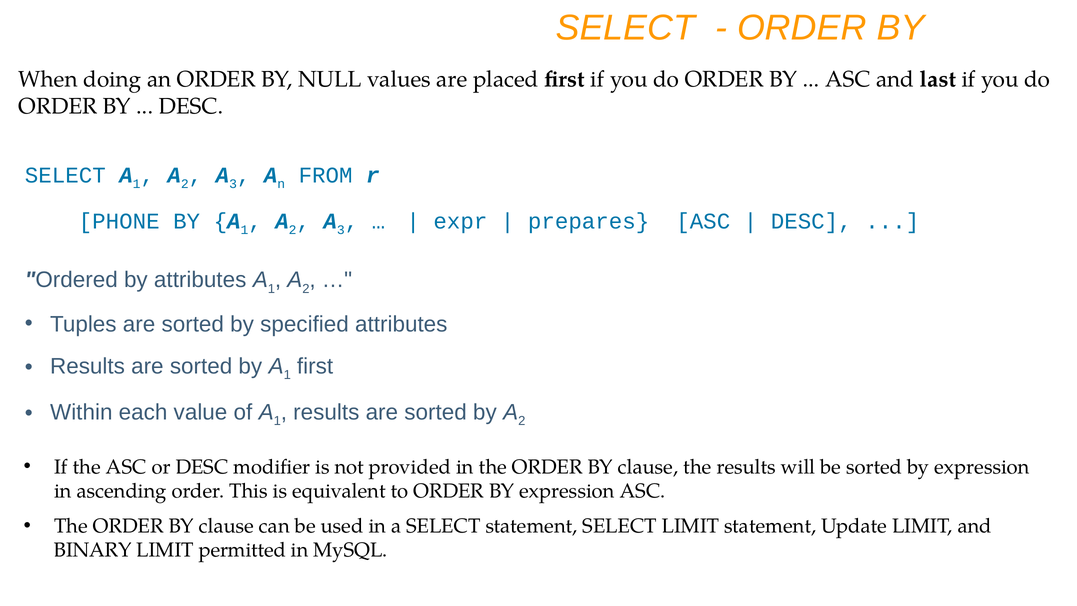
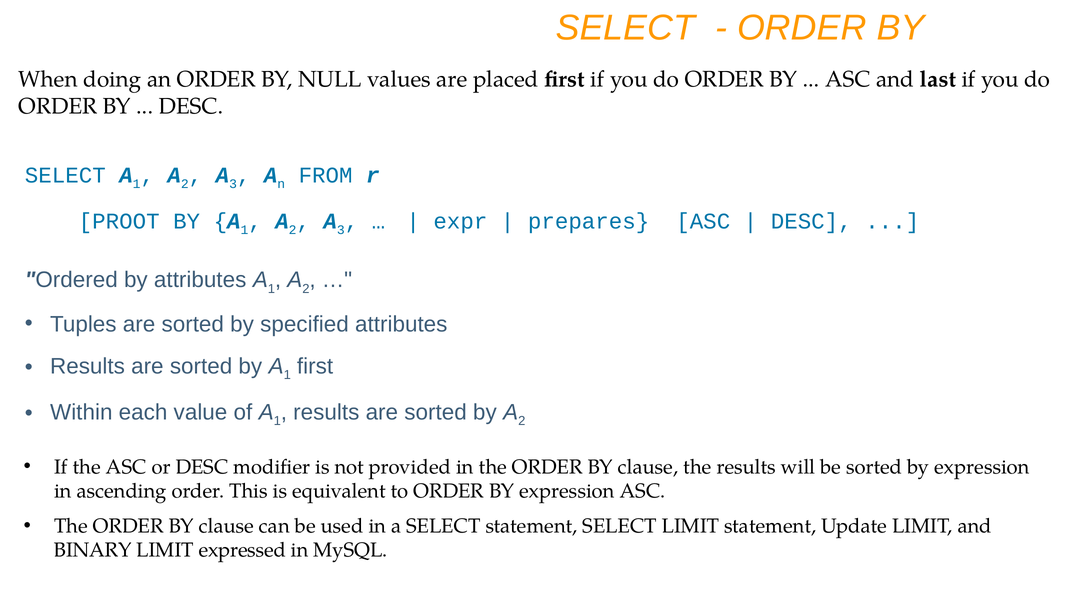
PHONE: PHONE -> PROOT
permitted: permitted -> expressed
